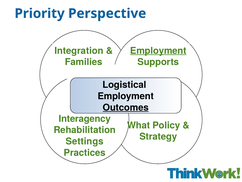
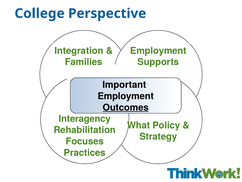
Priority: Priority -> College
Employment at (158, 51) underline: present -> none
Logistical: Logistical -> Important
Settings: Settings -> Focuses
